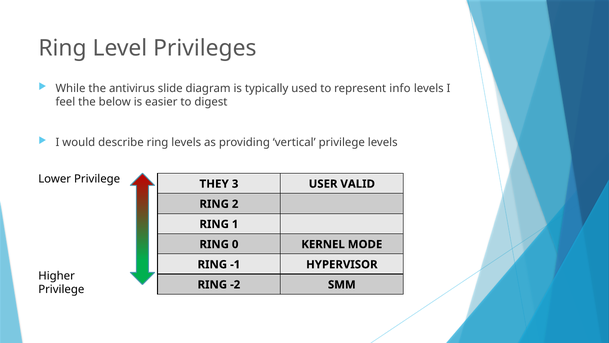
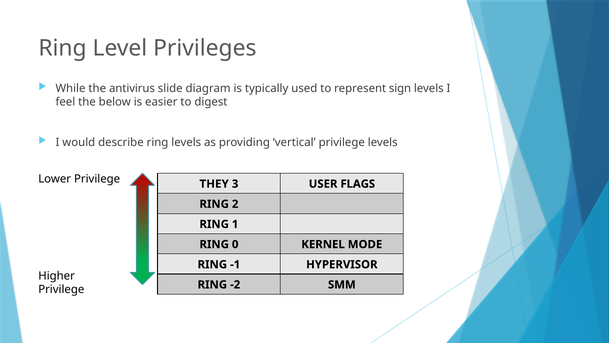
info: info -> sign
VALID: VALID -> FLAGS
